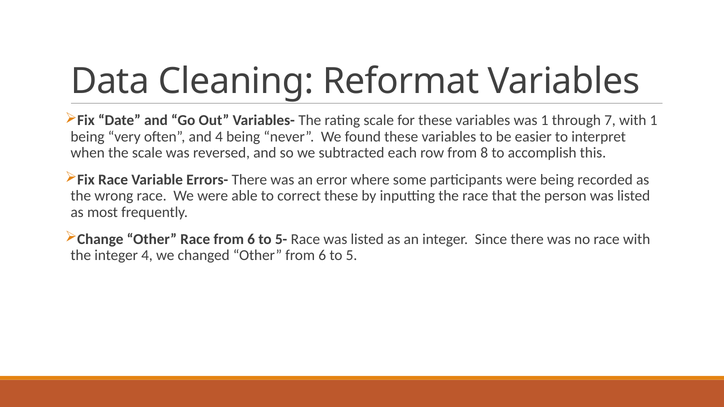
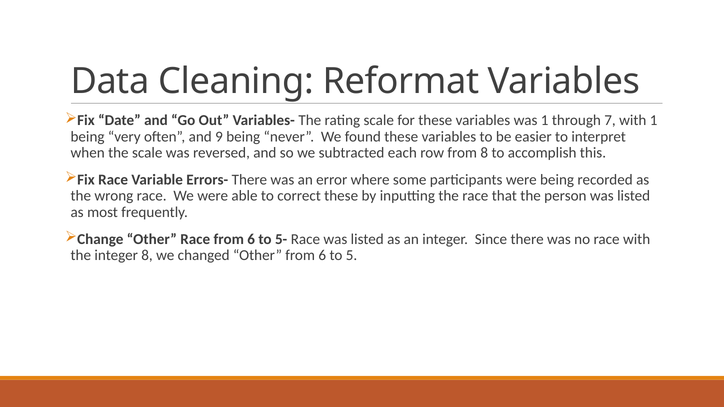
and 4: 4 -> 9
integer 4: 4 -> 8
